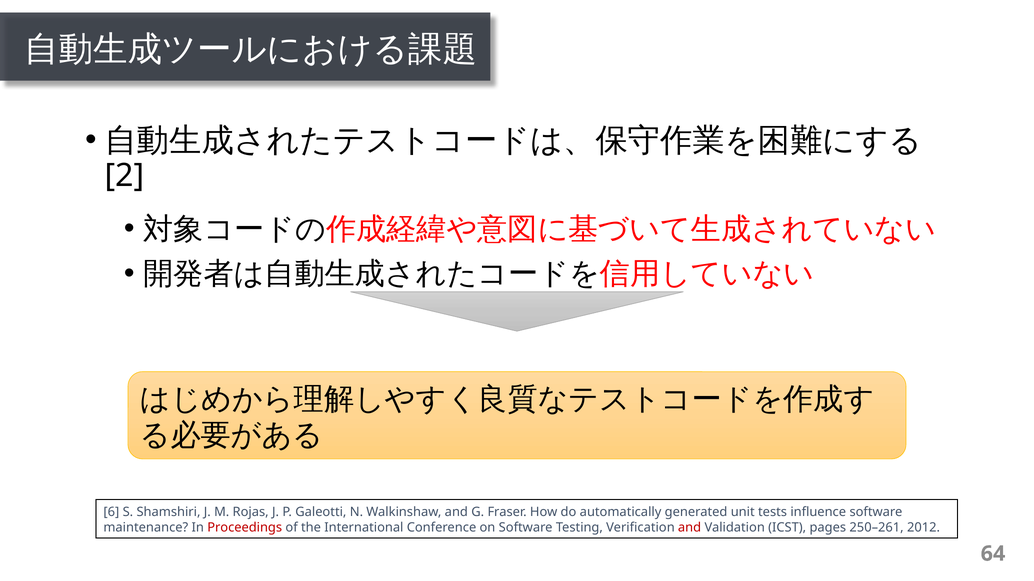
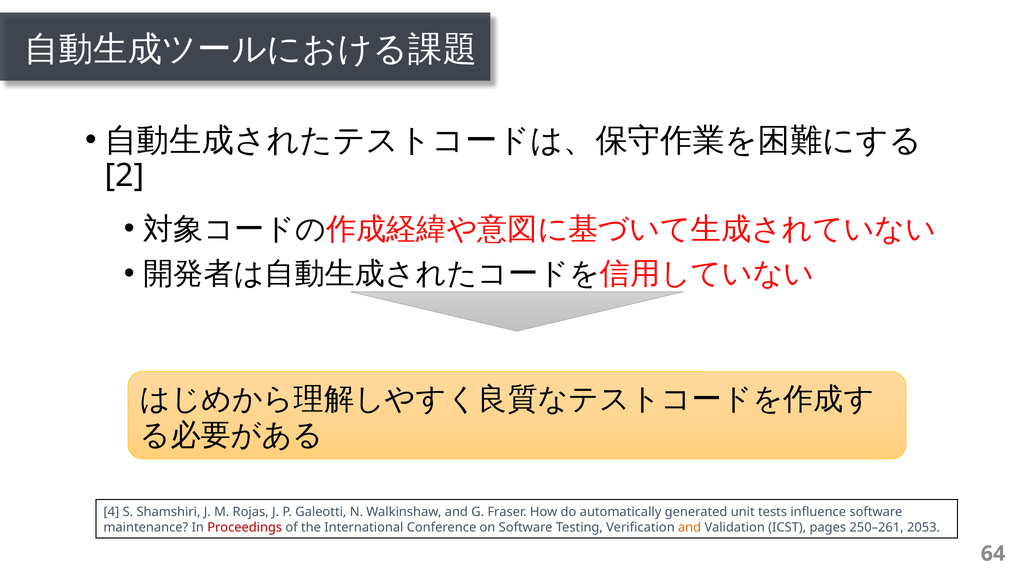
6: 6 -> 4
and at (690, 528) colour: red -> orange
2012: 2012 -> 2053
